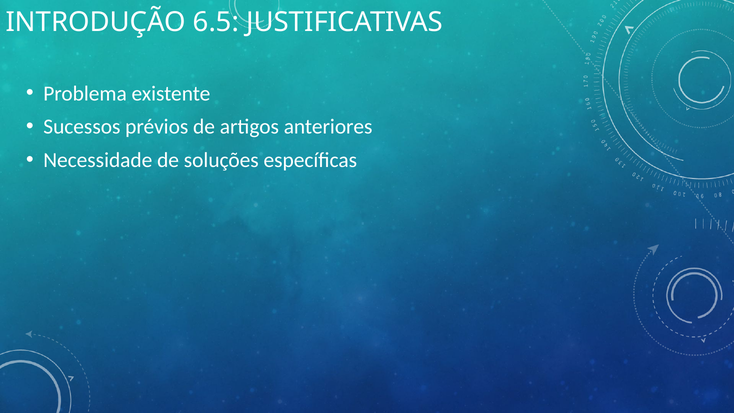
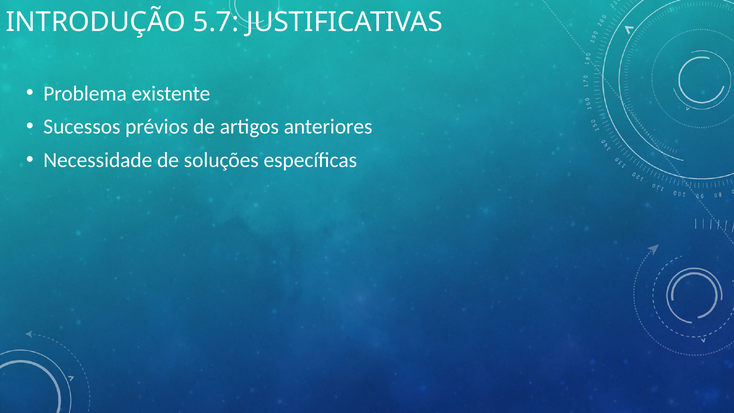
6.5: 6.5 -> 5.7
